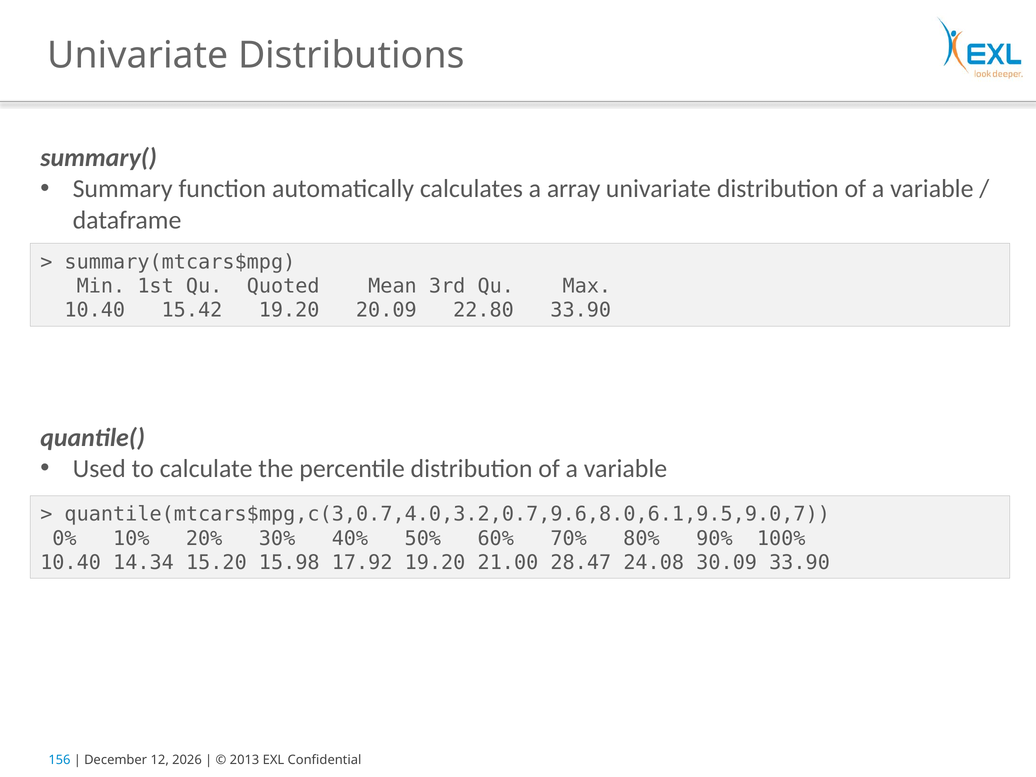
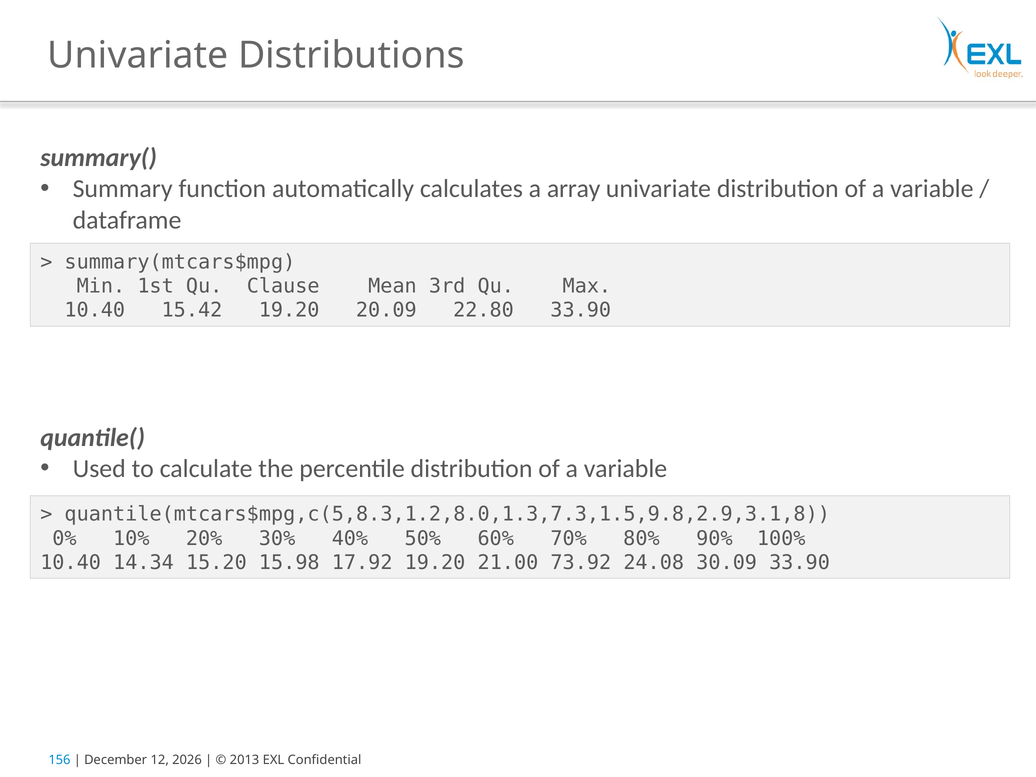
Quoted: Quoted -> Clause
quantile(mtcars$mpg,c(3,0.7,4.0,3.2,0.7,9.6,8.0,6.1,9.5,9.0,7: quantile(mtcars$mpg,c(3,0.7,4.0,3.2,0.7,9.6,8.0,6.1,9.5,9.0,7 -> quantile(mtcars$mpg,c(5,8.3,1.2,8.0,1.3,7.3,1.5,9.8,2.9,3.1,8
28.47: 28.47 -> 73.92
